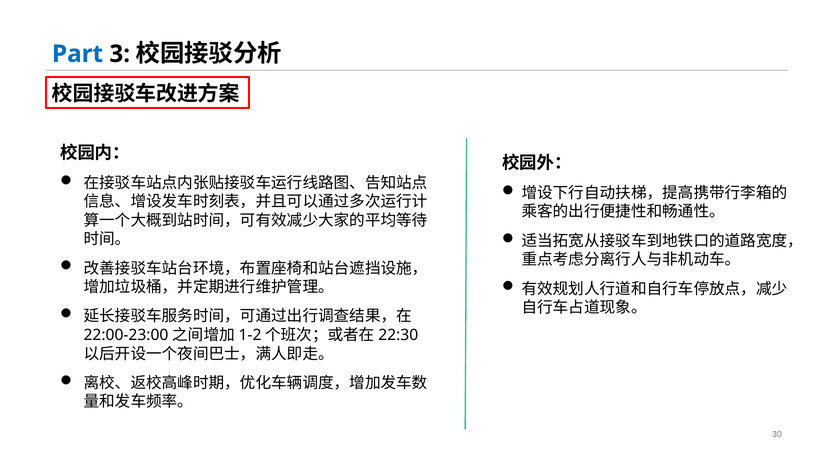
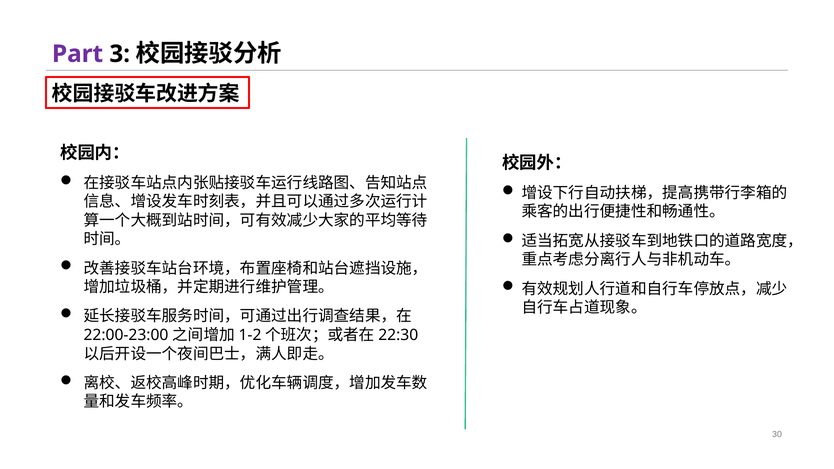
Part colour: blue -> purple
